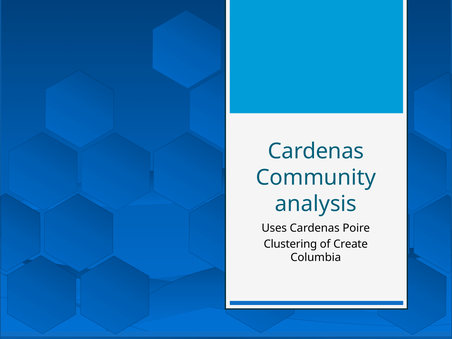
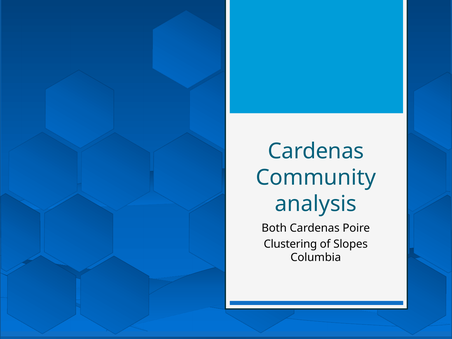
Uses: Uses -> Both
Create: Create -> Slopes
